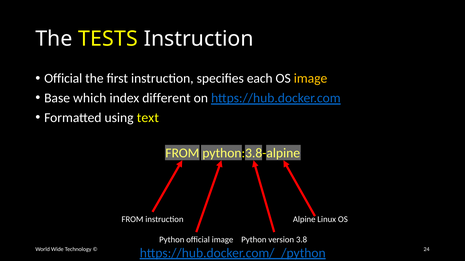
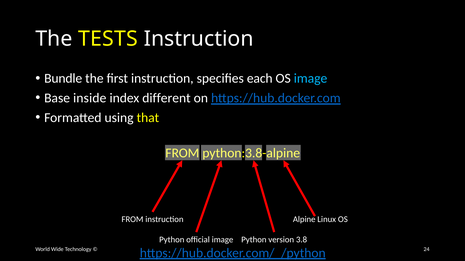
Official at (63, 79): Official -> Bundle
image at (311, 79) colour: yellow -> light blue
which: which -> inside
text: text -> that
